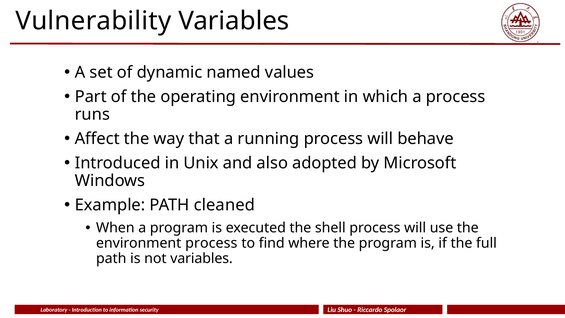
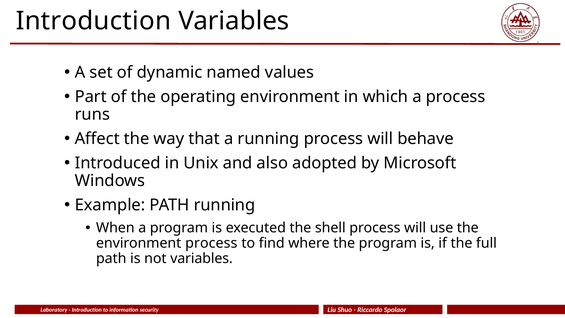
Vulnerability at (93, 21): Vulnerability -> Introduction
PATH cleaned: cleaned -> running
